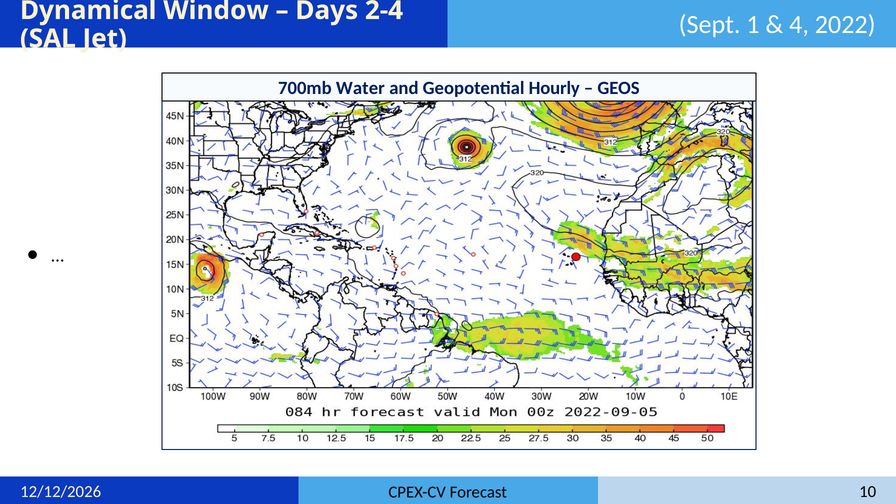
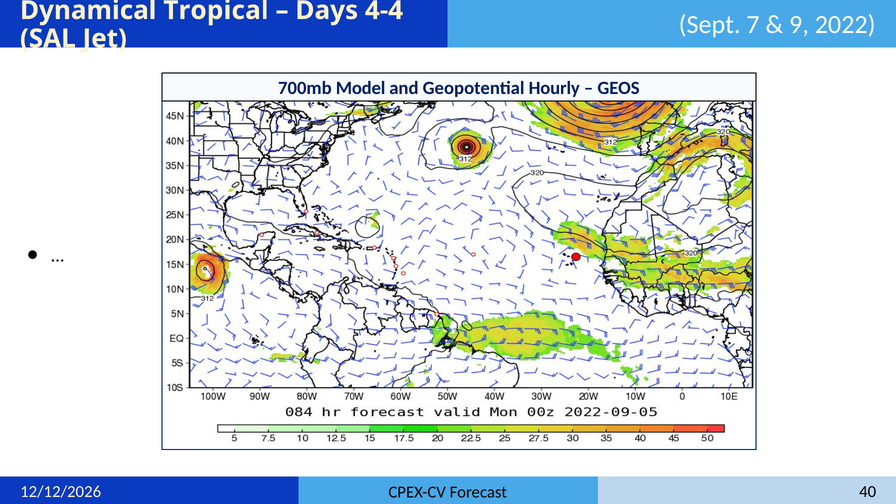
Window: Window -> Tropical
2-4: 2-4 -> 4-4
1: 1 -> 7
4: 4 -> 9
Water: Water -> Model
10: 10 -> 40
